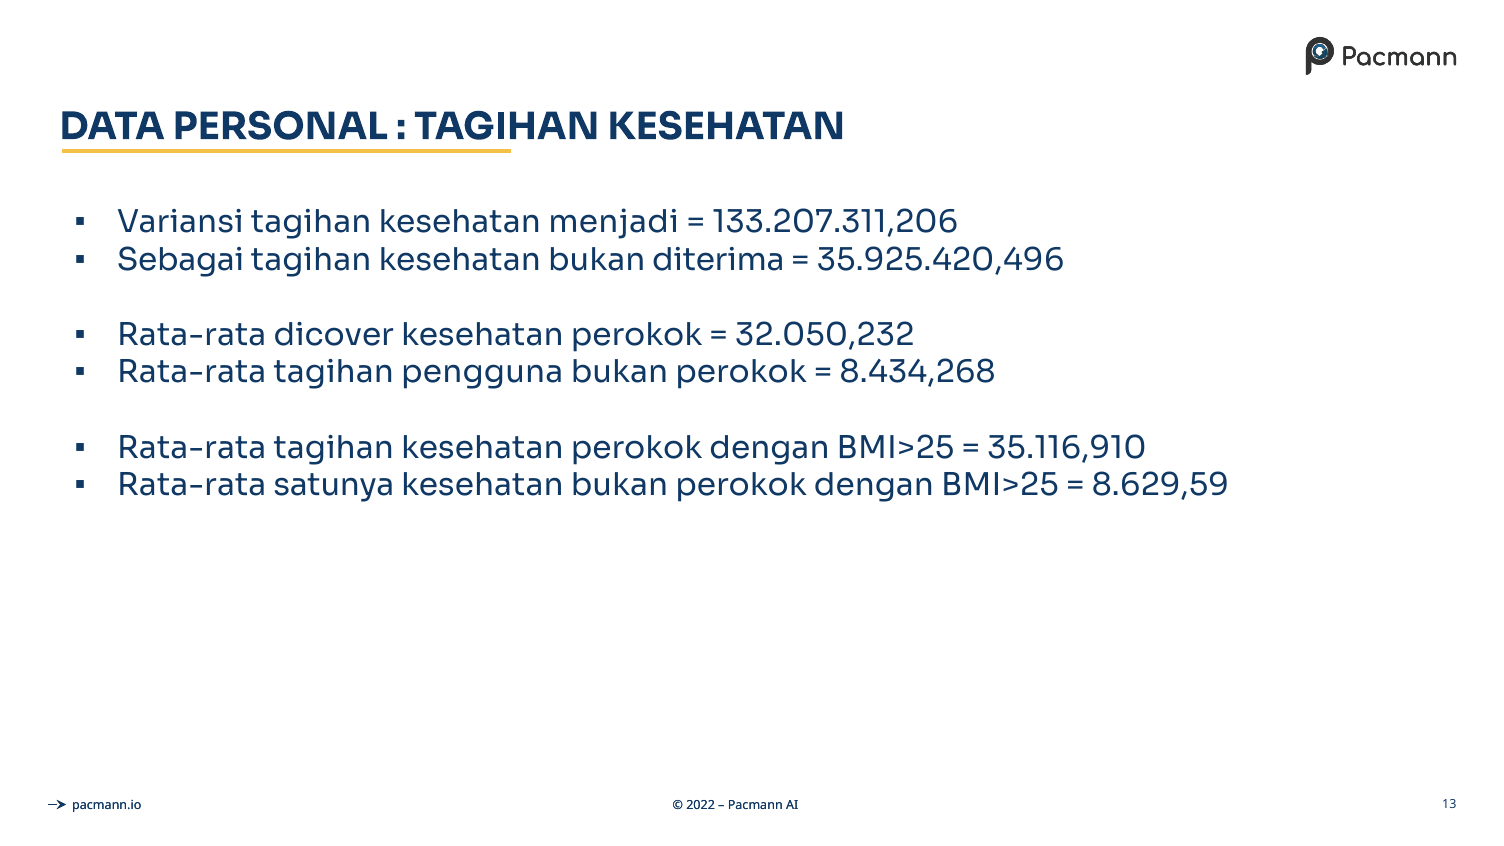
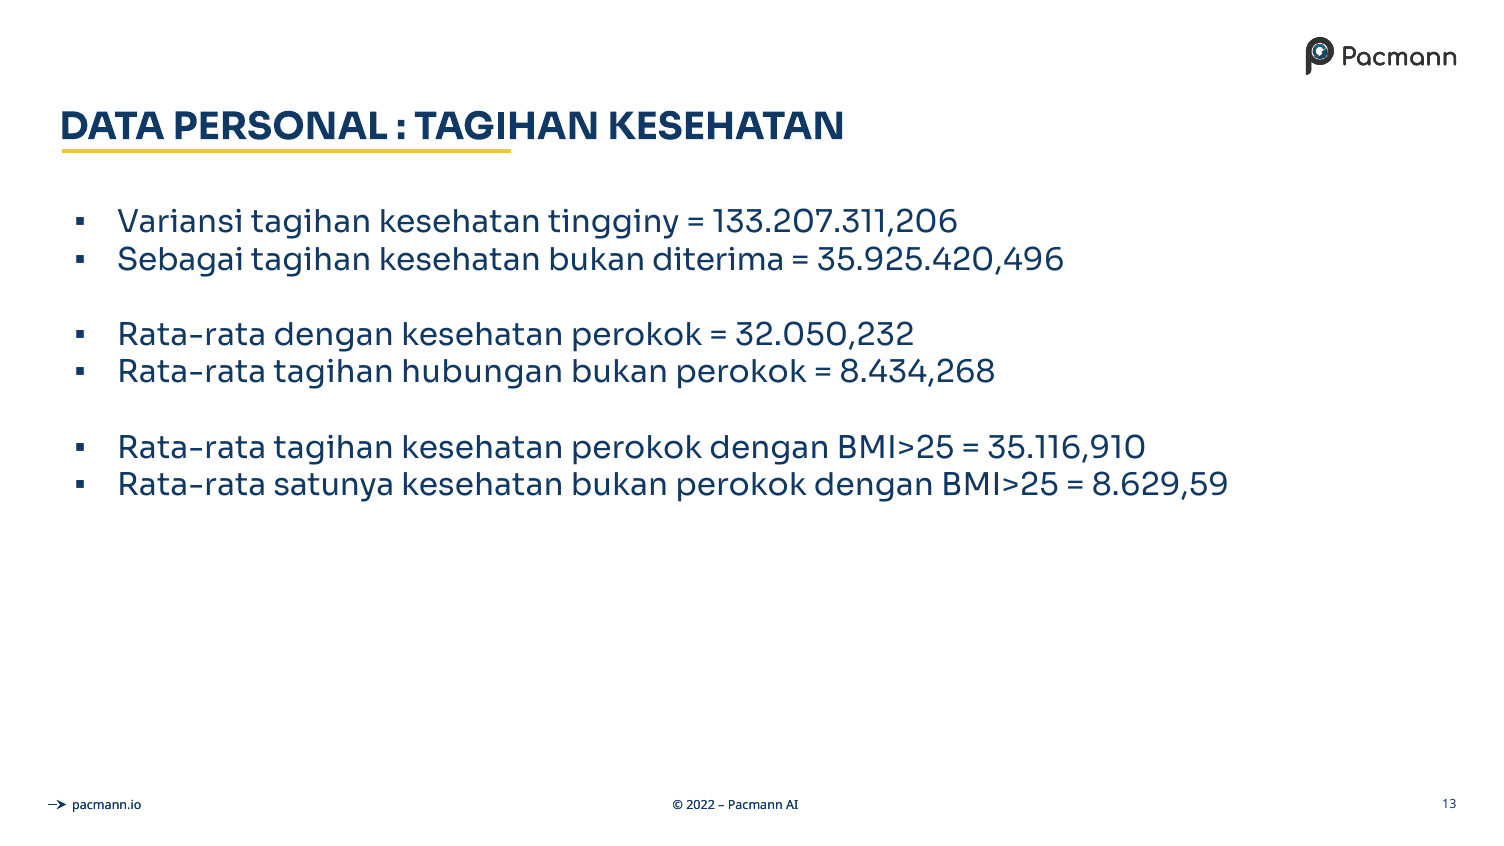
menjadi: menjadi -> tingginy
Rata-rata dicover: dicover -> dengan
pengguna: pengguna -> hubungan
